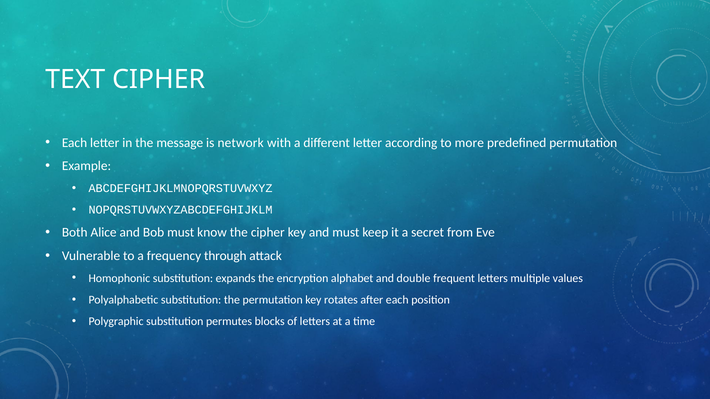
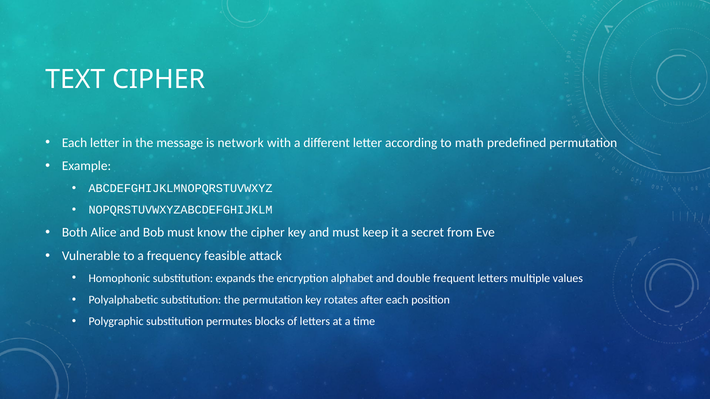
more: more -> math
through: through -> feasible
